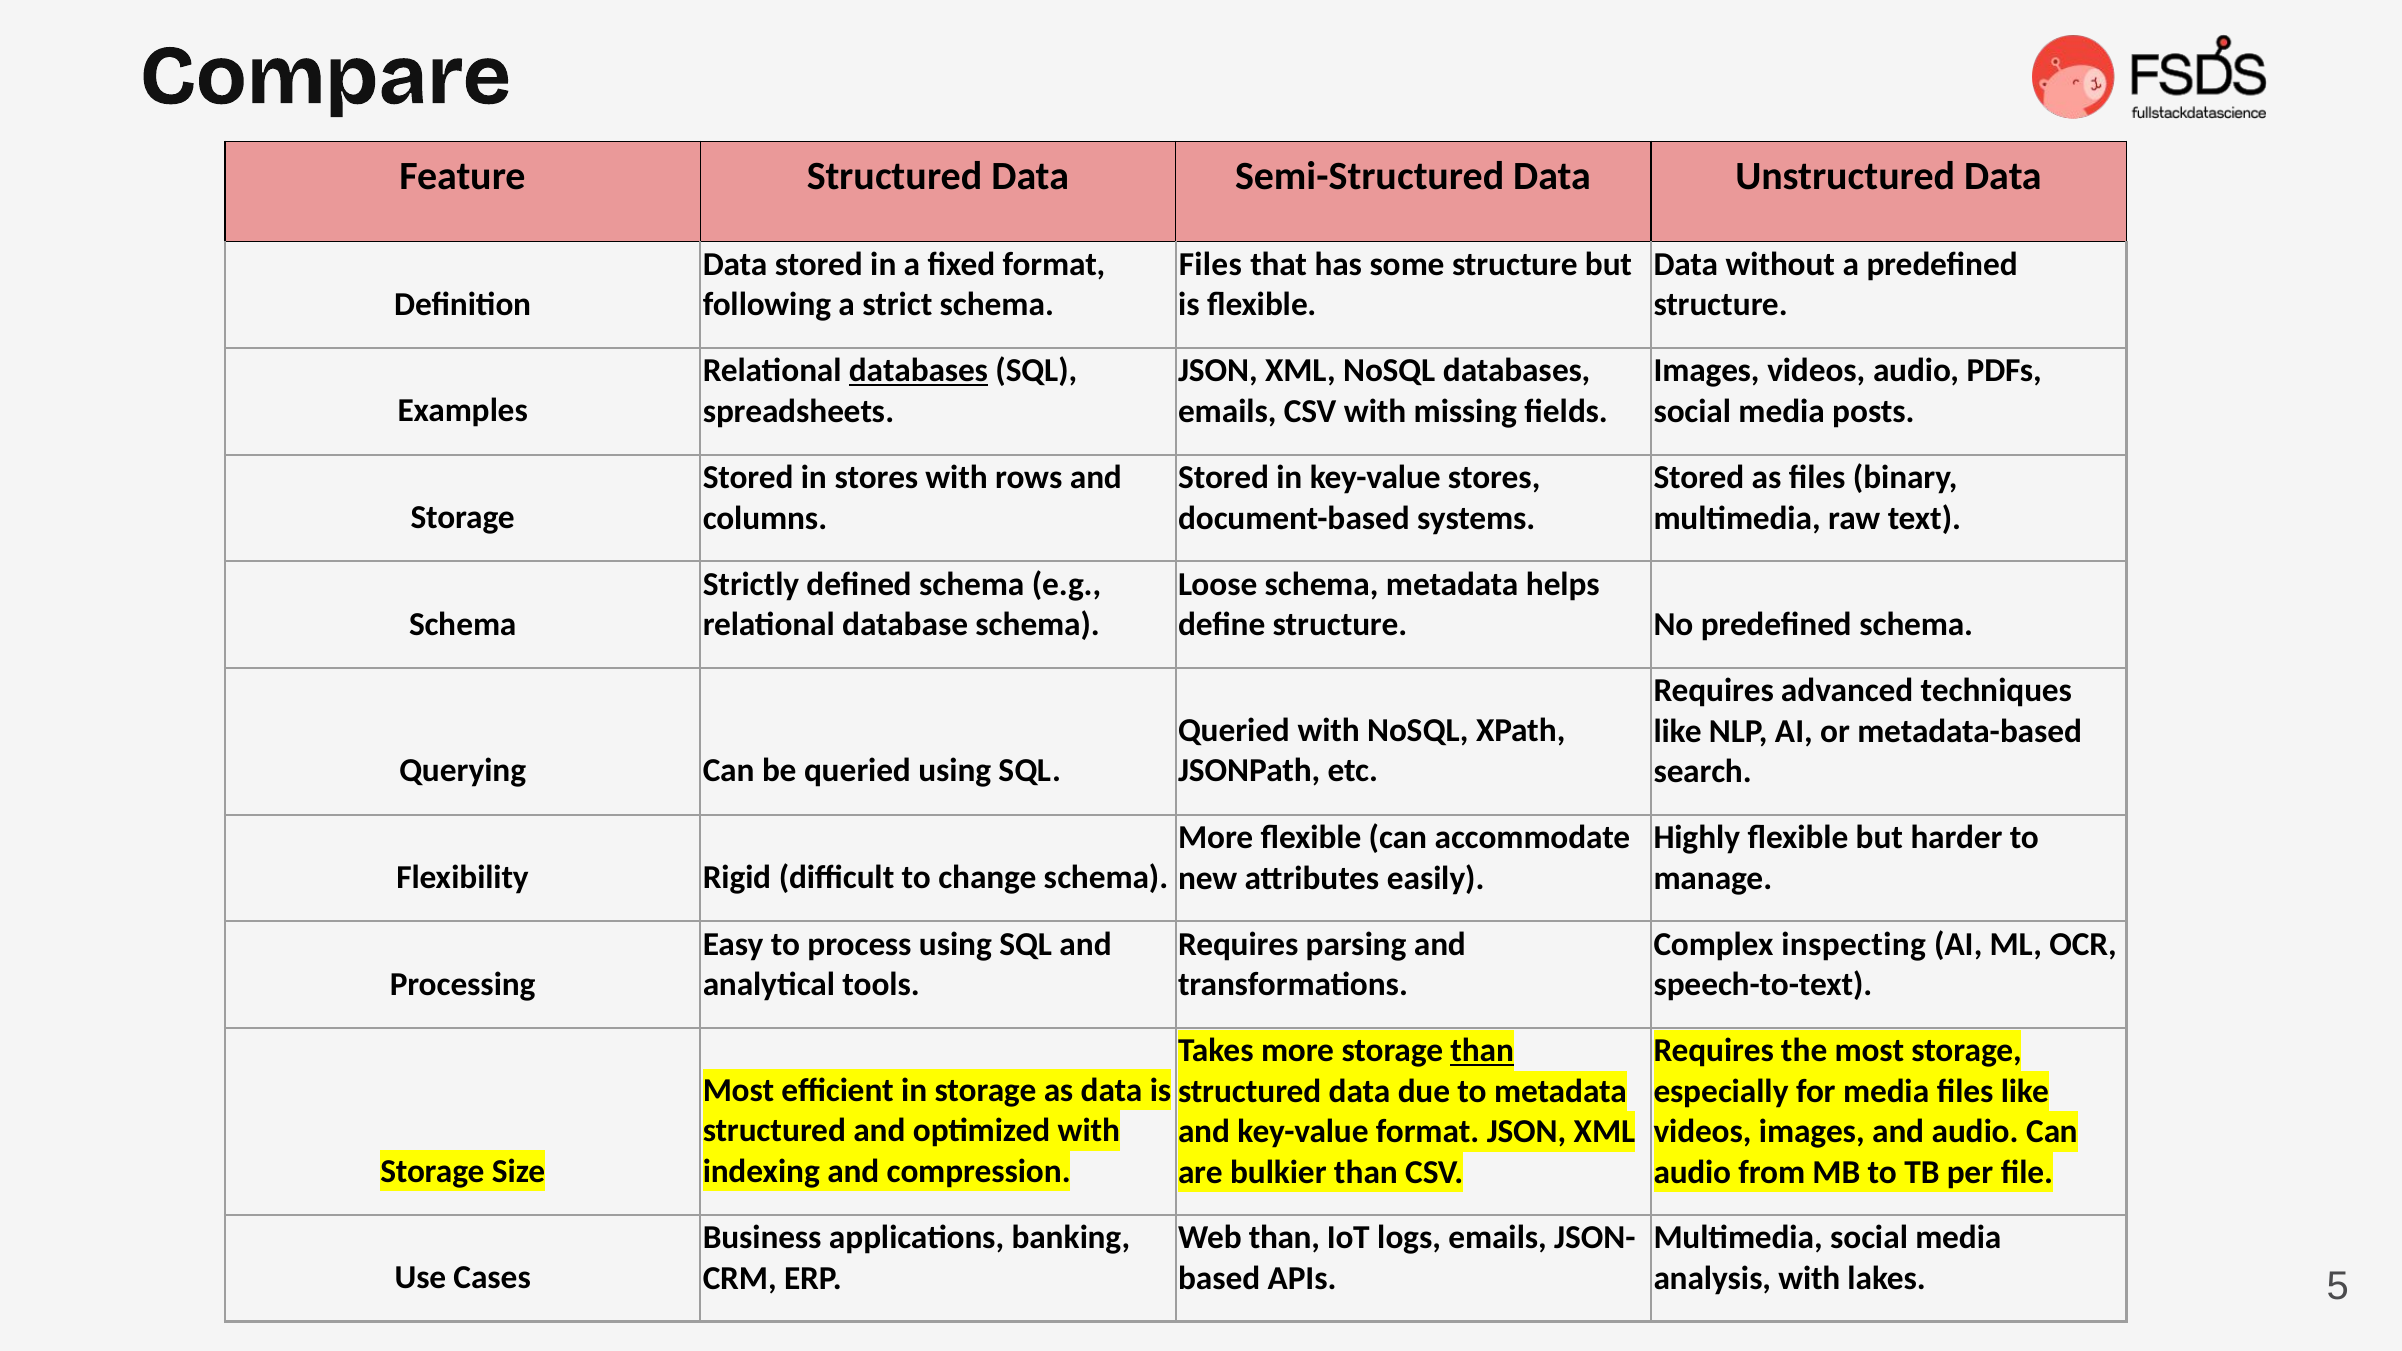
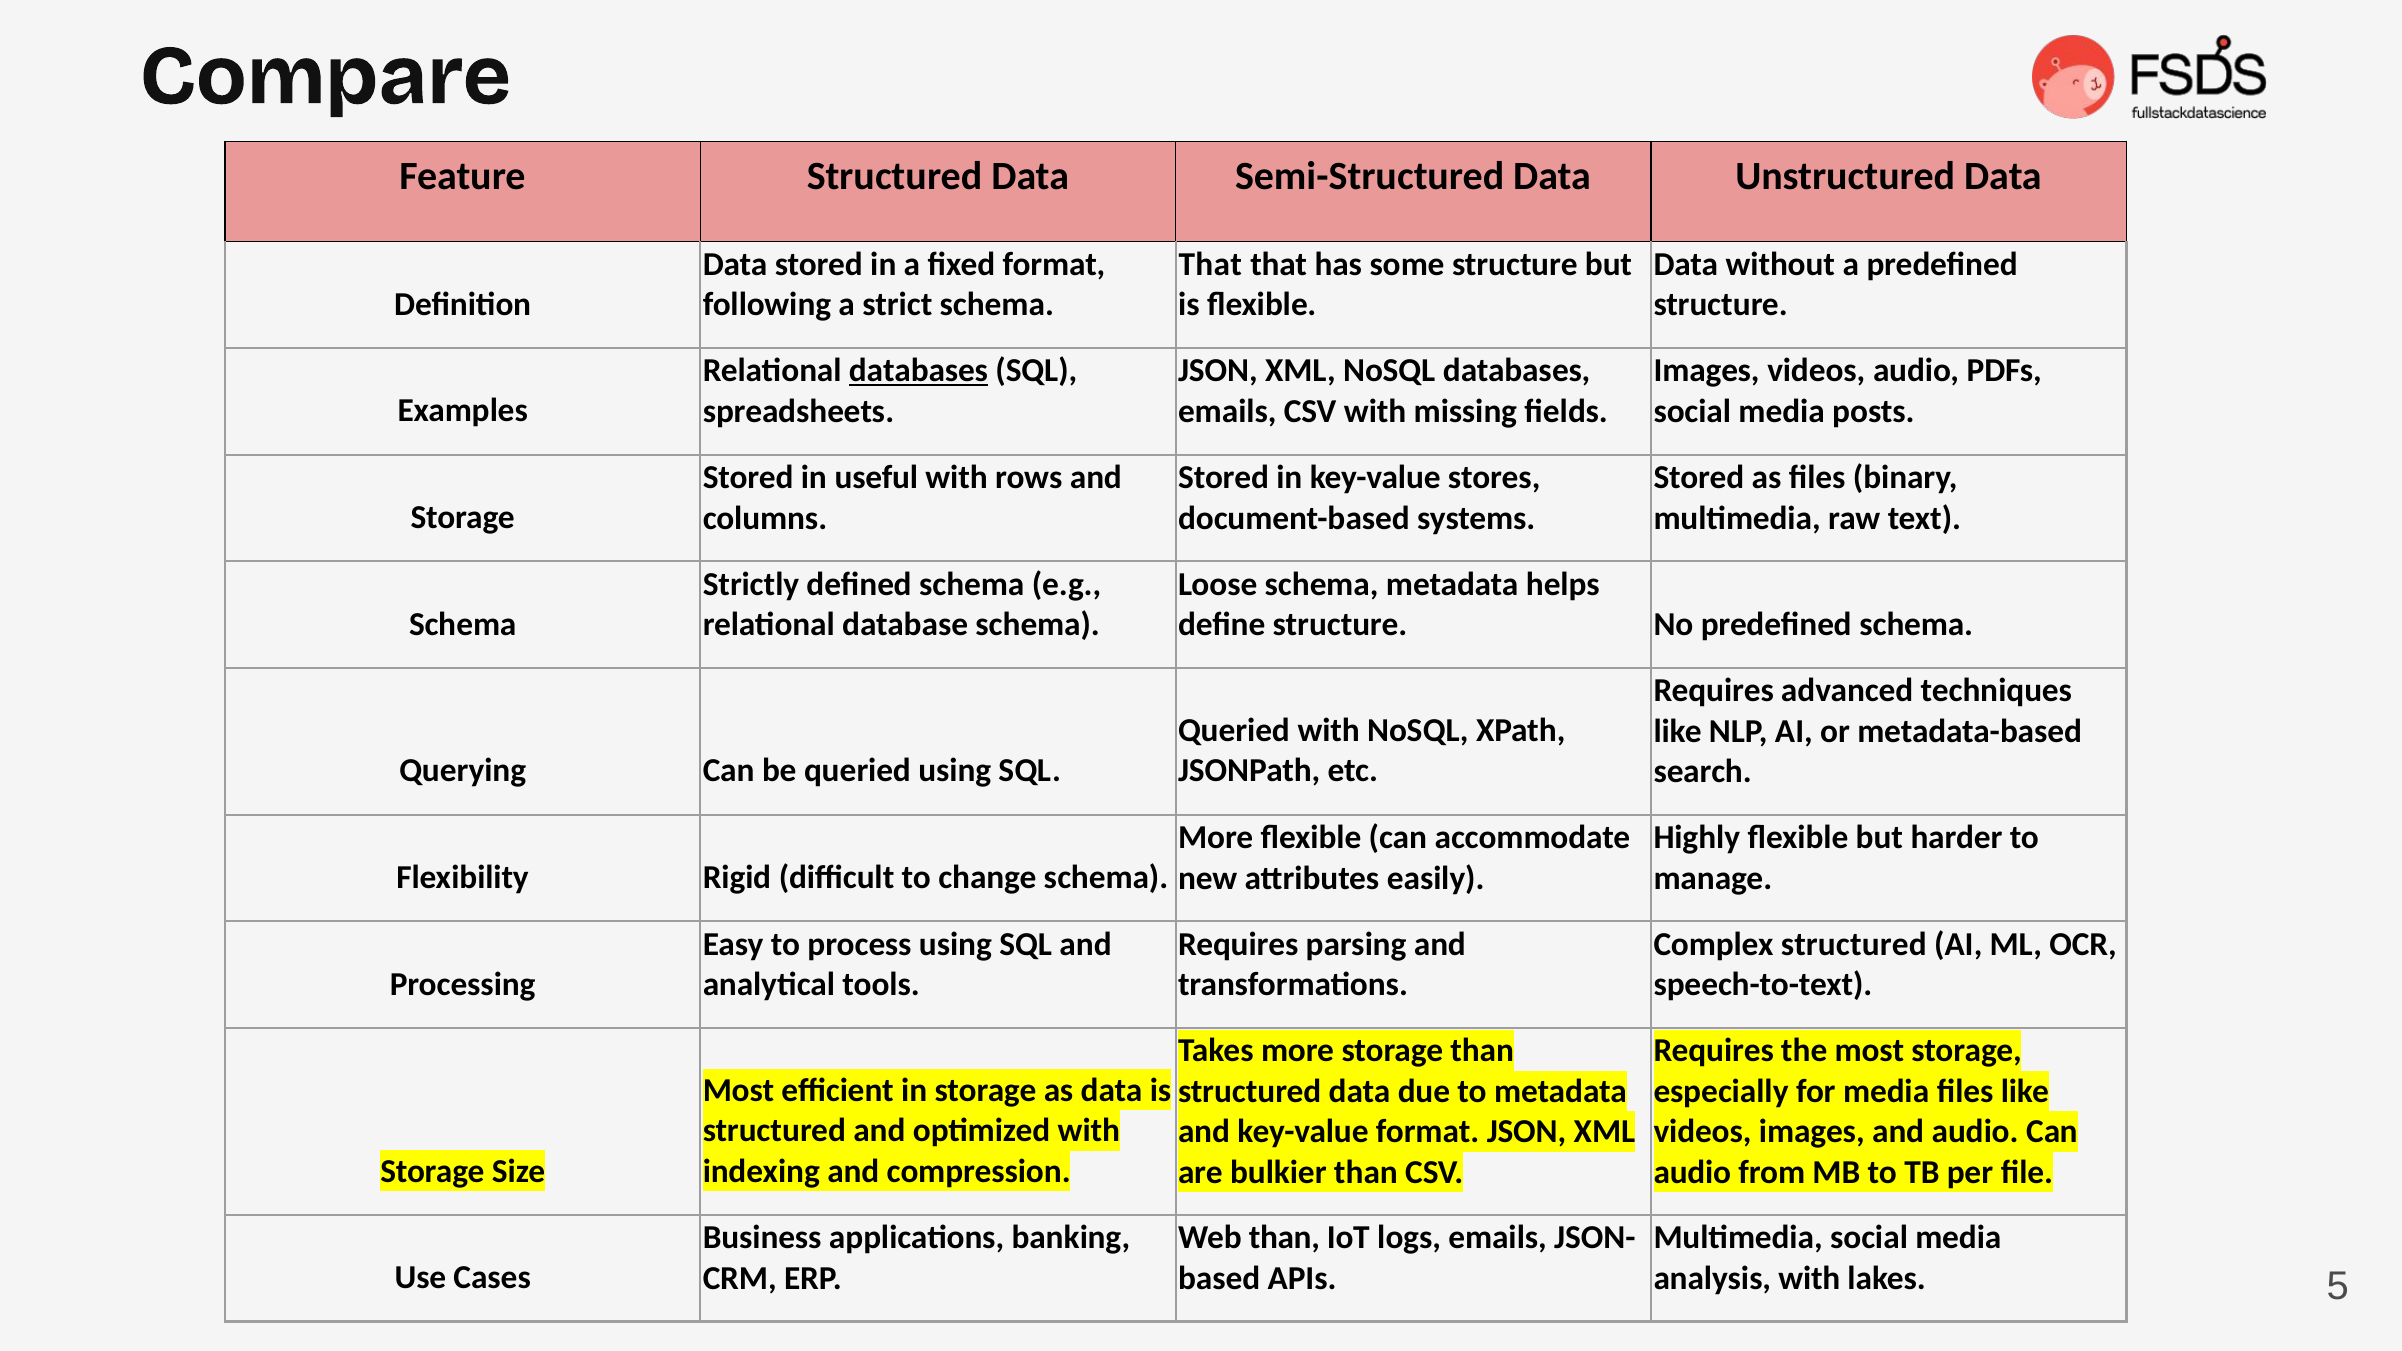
Files at (1210, 264): Files -> That
in stores: stores -> useful
Complex inspecting: inspecting -> structured
than at (1482, 1051) underline: present -> none
